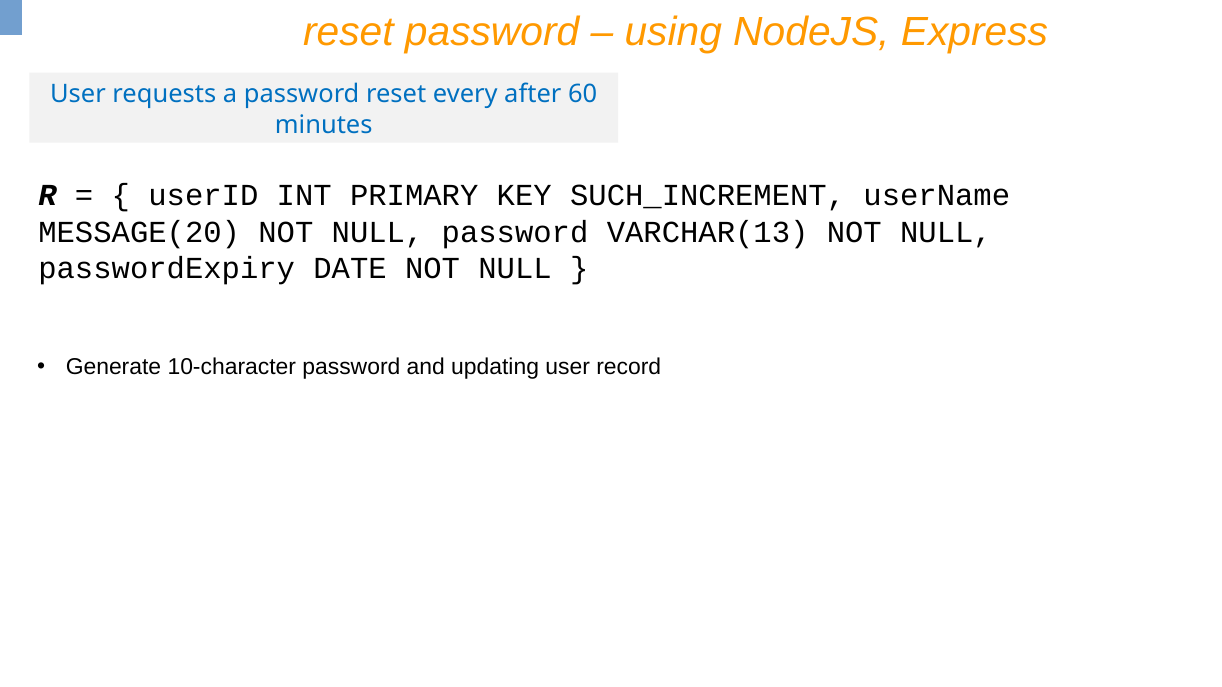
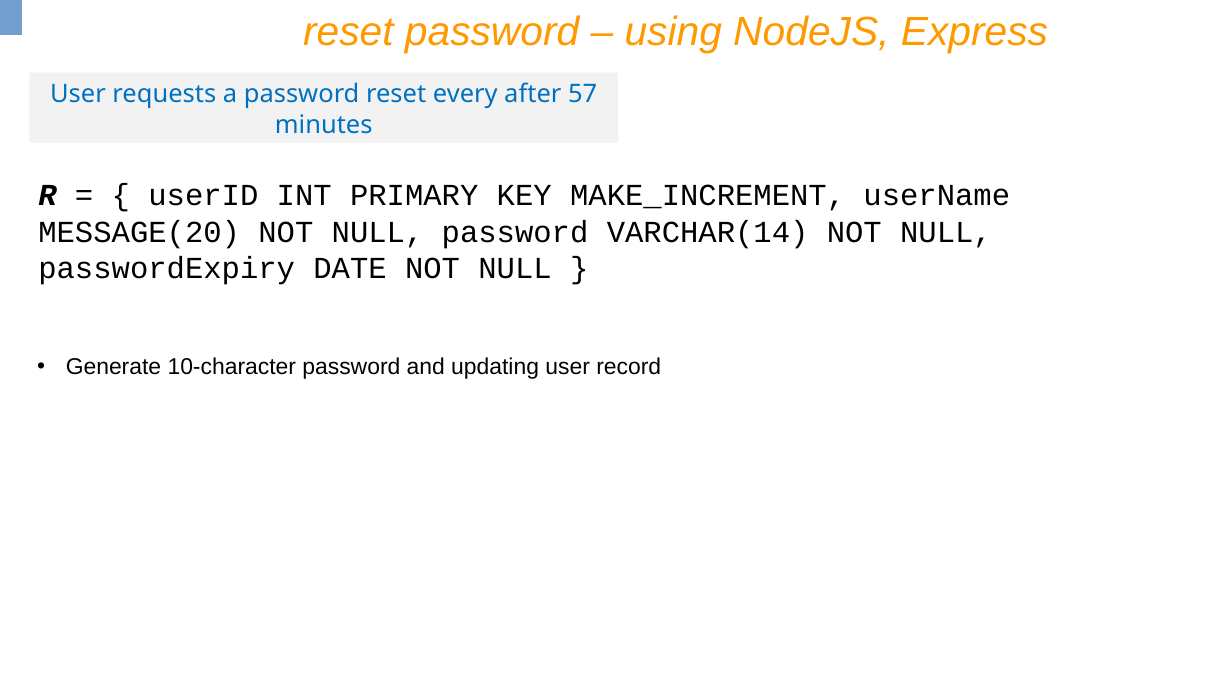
60: 60 -> 57
SUCH_INCREMENT: SUCH_INCREMENT -> MAKE_INCREMENT
VARCHAR(13: VARCHAR(13 -> VARCHAR(14
